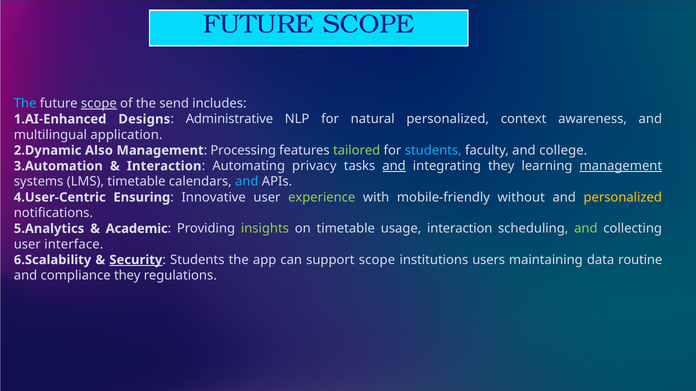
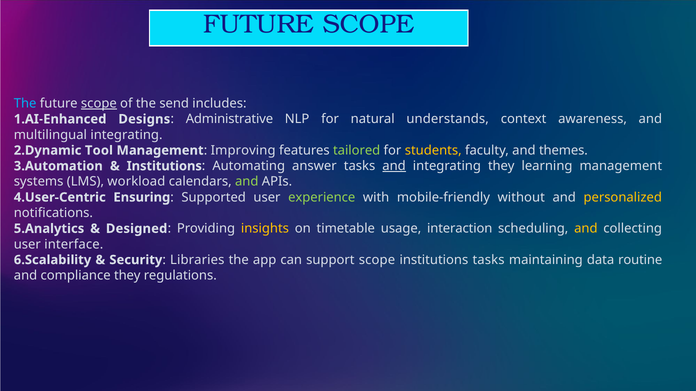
natural personalized: personalized -> understands
multilingual application: application -> integrating
Also: Also -> Tool
Processing: Processing -> Improving
students at (433, 151) colour: light blue -> yellow
college: college -> themes
Interaction at (164, 166): Interaction -> Institutions
privacy: privacy -> answer
management at (621, 166) underline: present -> none
LMS timetable: timetable -> workload
and at (247, 182) colour: light blue -> light green
Innovative: Innovative -> Supported
Academic: Academic -> Designed
insights colour: light green -> yellow
and at (586, 229) colour: light green -> yellow
Security underline: present -> none
Students at (197, 260): Students -> Libraries
institutions users: users -> tasks
